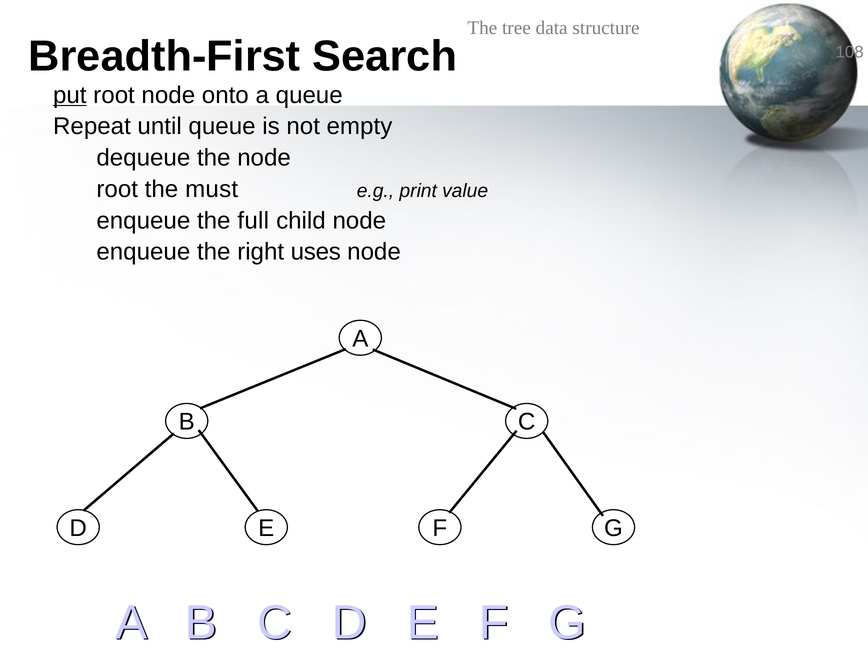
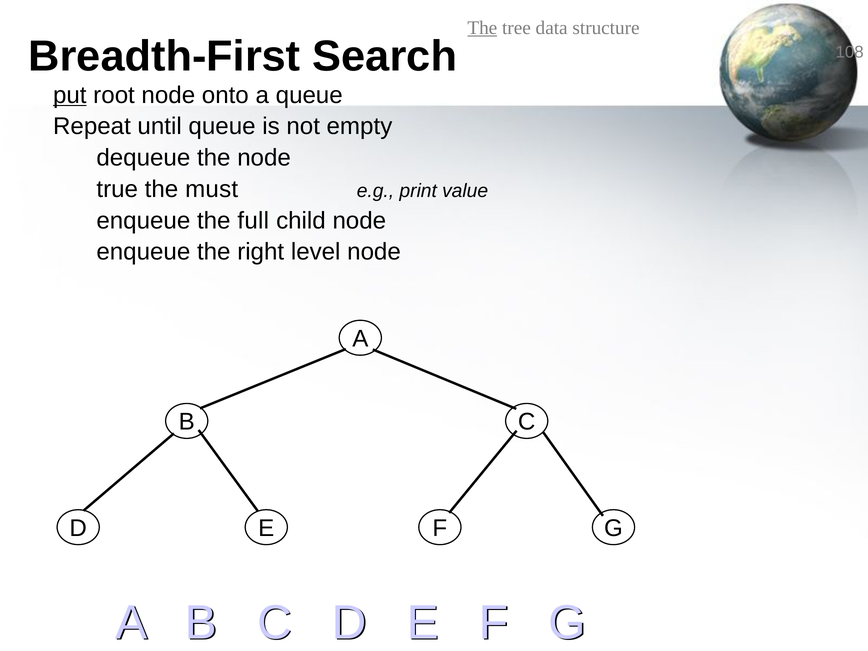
The at (482, 28) underline: none -> present
root at (117, 189): root -> true
uses: uses -> level
